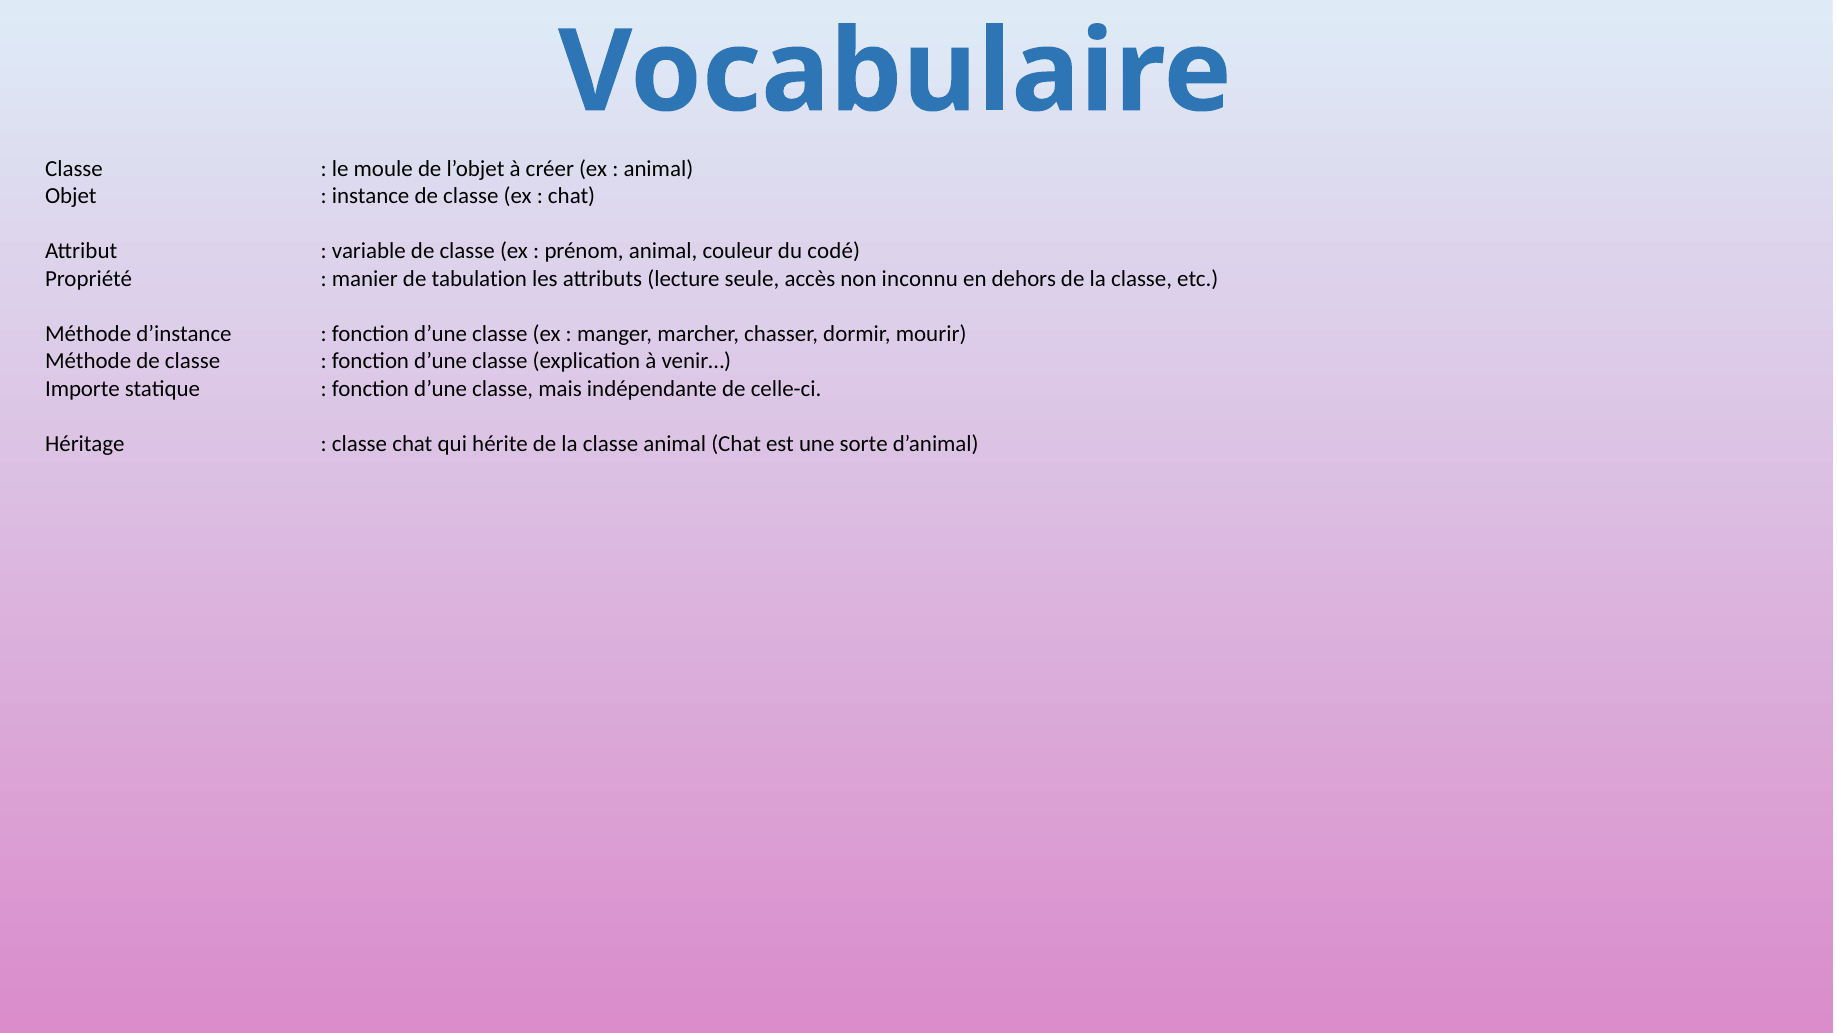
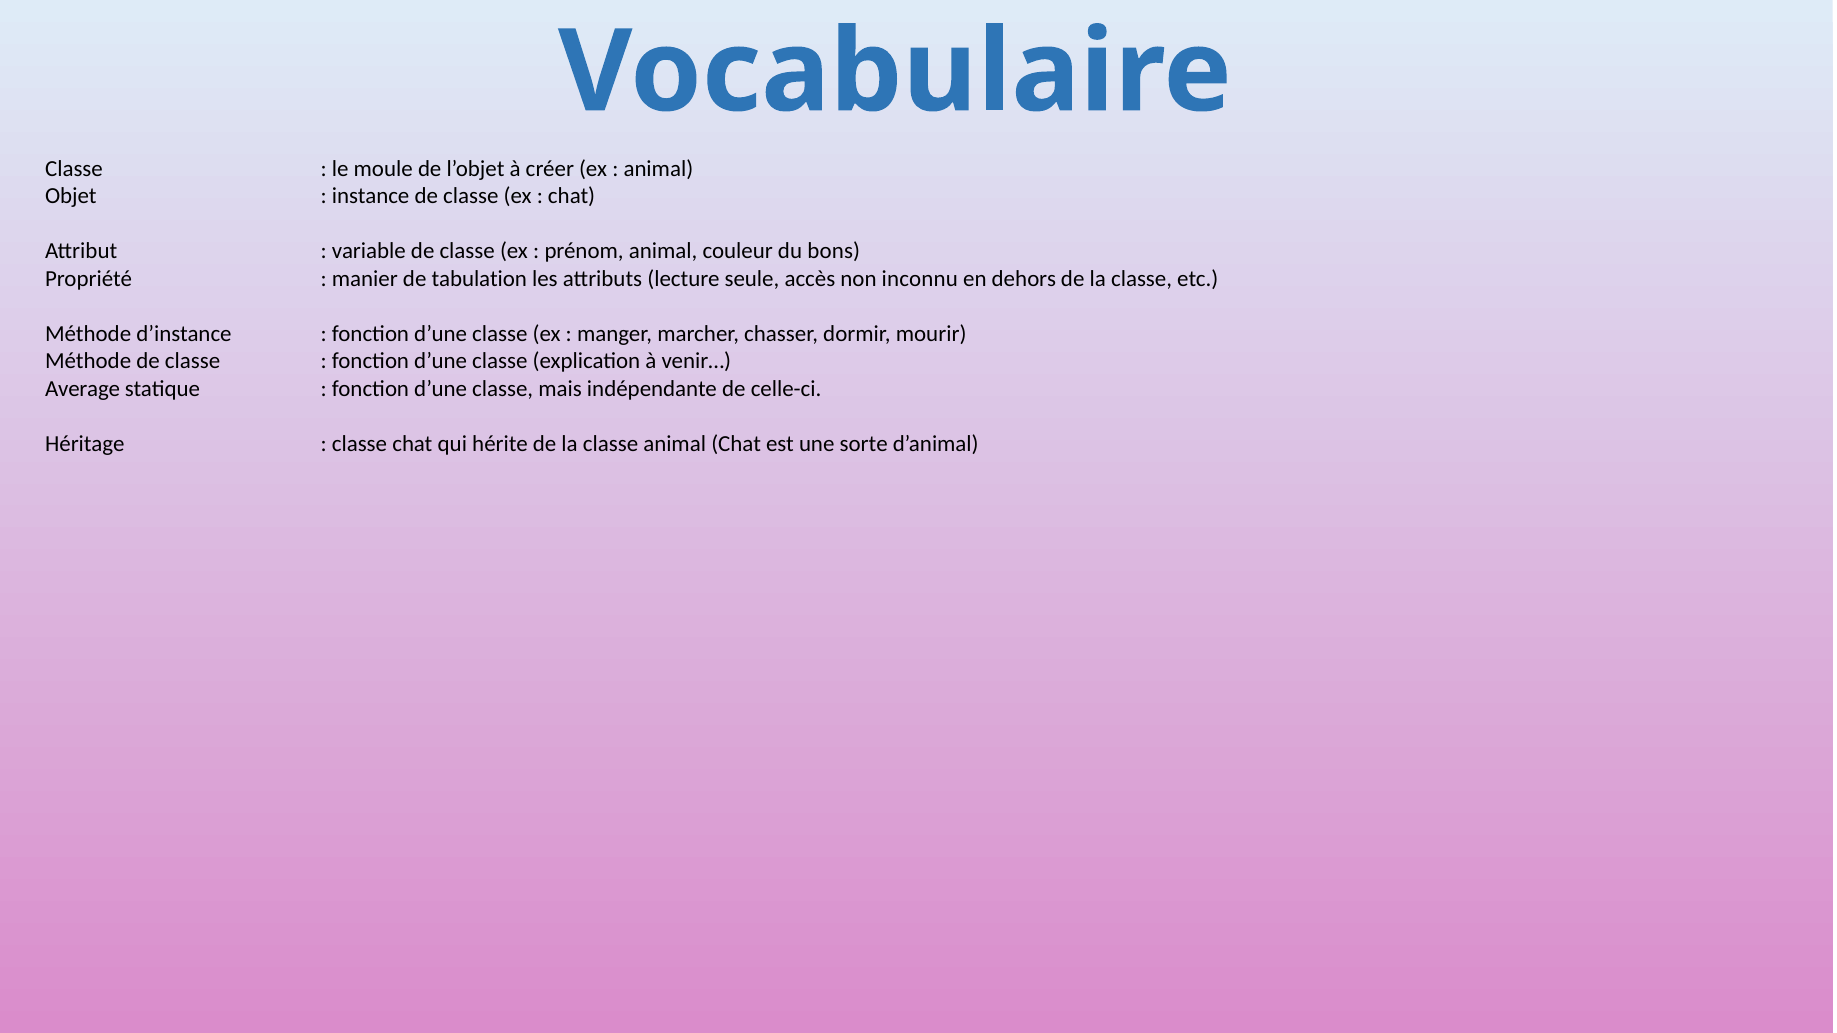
codé: codé -> bons
Importe: Importe -> Average
